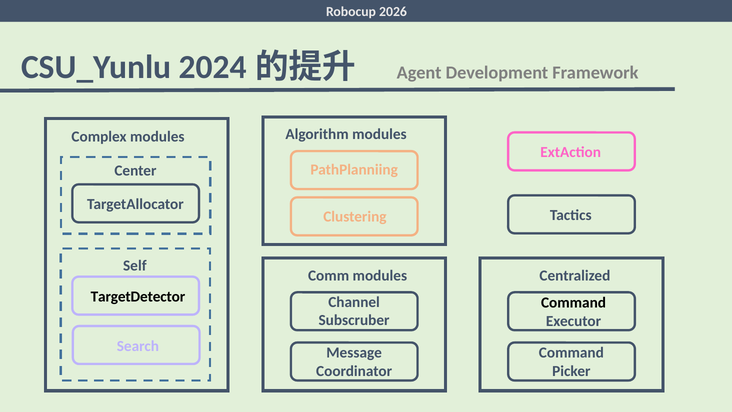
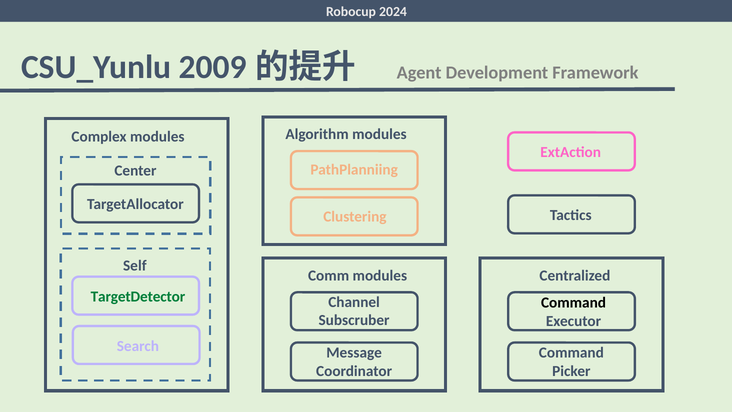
2026: 2026 -> 2024
2024: 2024 -> 2009
TargetDetector colour: black -> green
